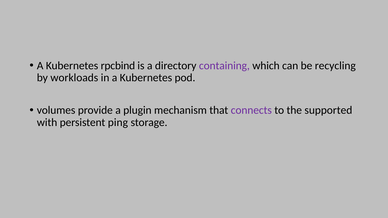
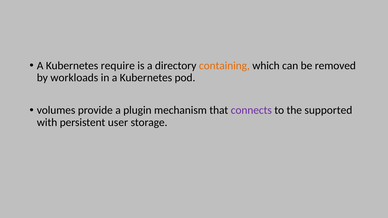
rpcbind: rpcbind -> require
containing colour: purple -> orange
recycling: recycling -> removed
ping: ping -> user
